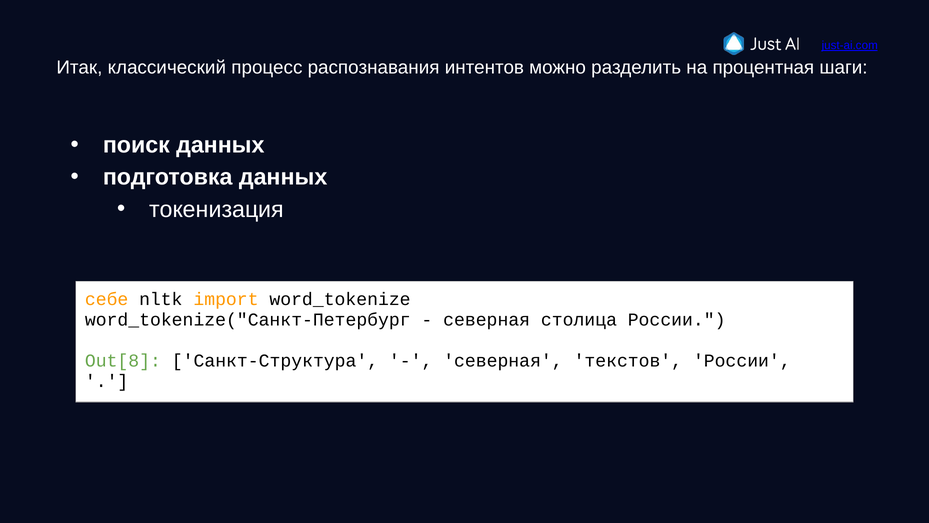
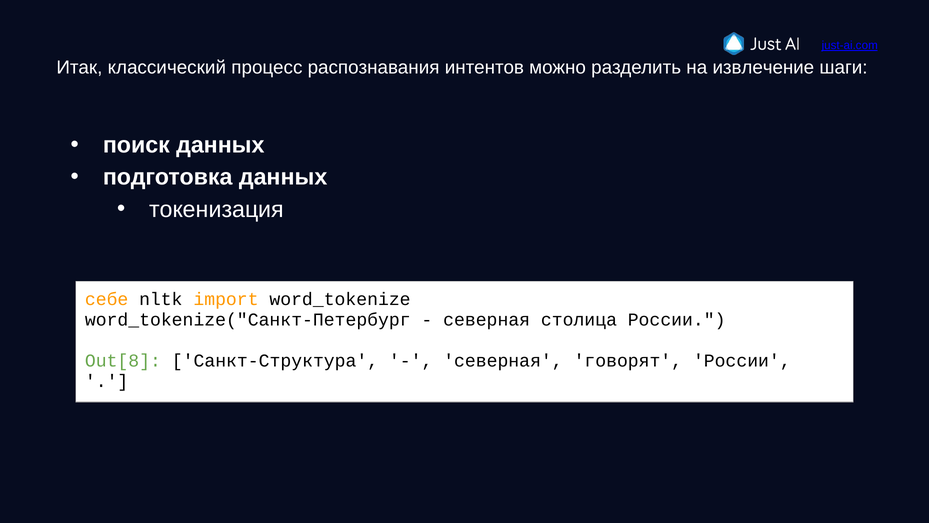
процентная: процентная -> извлечение
текстов: текстов -> говорят
